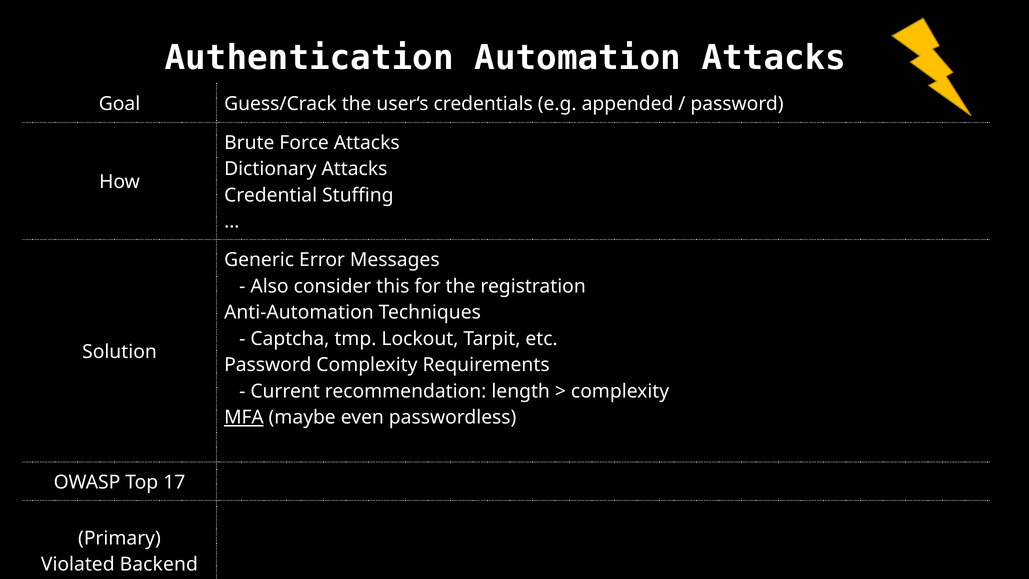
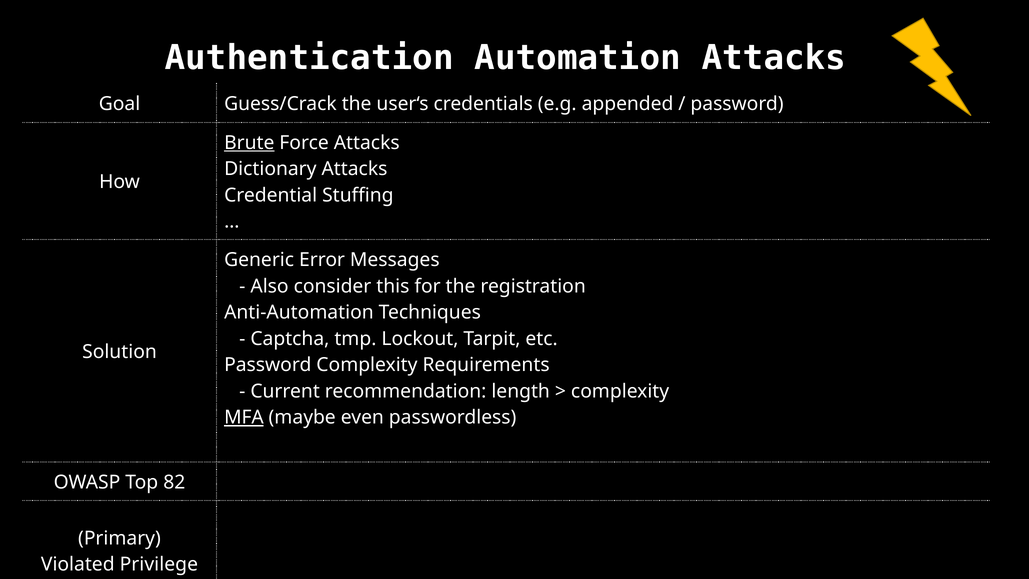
Brute underline: none -> present
17: 17 -> 82
Backend: Backend -> Privilege
